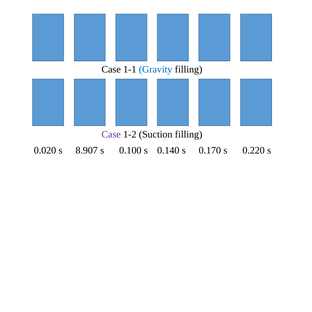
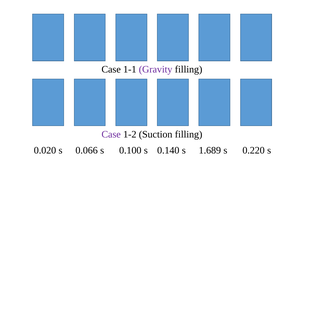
Gravity colour: blue -> purple
8.907: 8.907 -> 0.066
0.170: 0.170 -> 1.689
